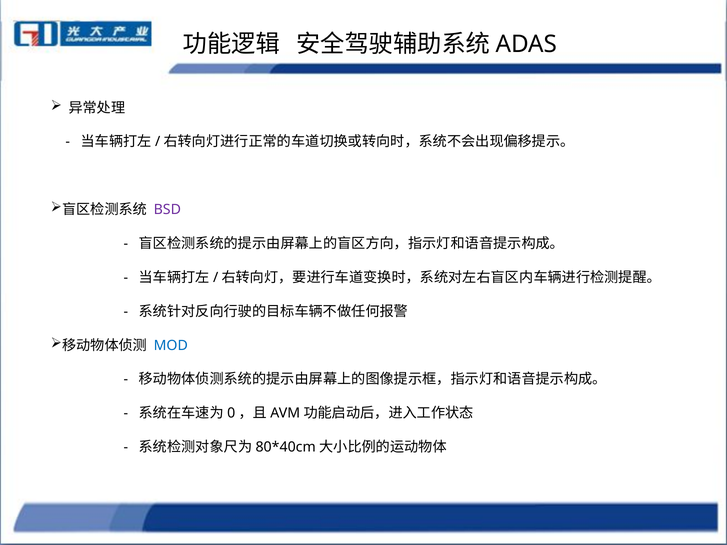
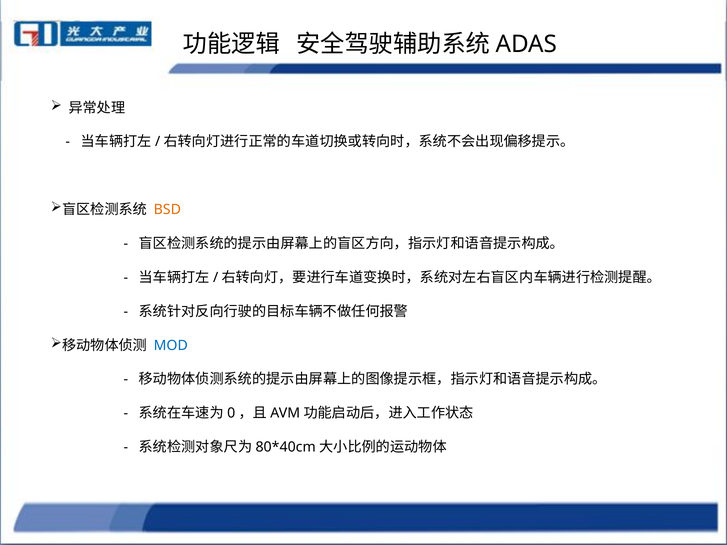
BSD colour: purple -> orange
